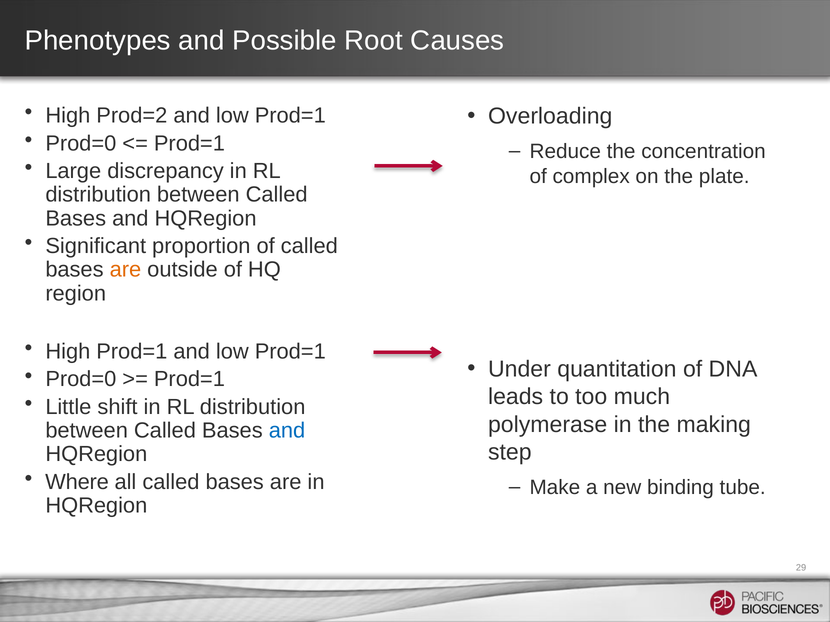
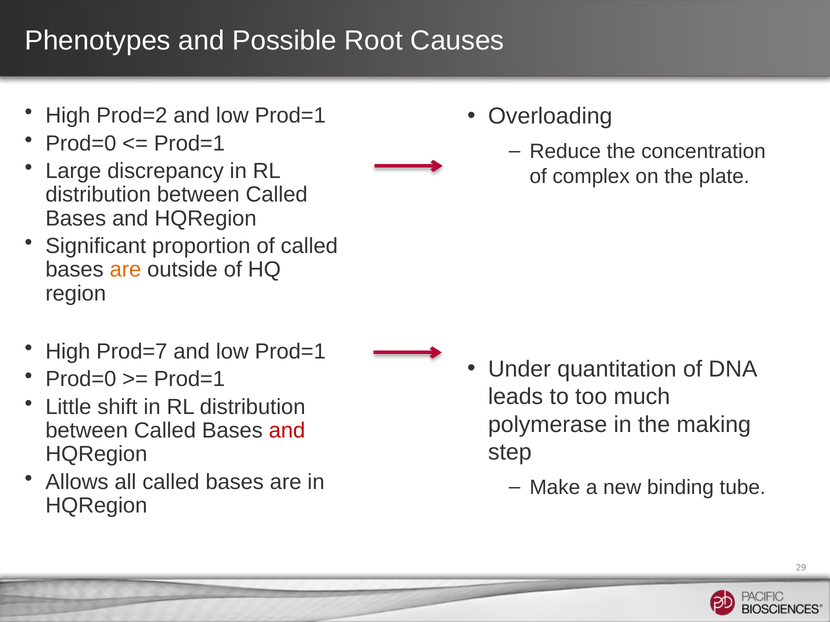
High Prod=1: Prod=1 -> Prod=7
and at (287, 431) colour: blue -> red
Where: Where -> Allows
